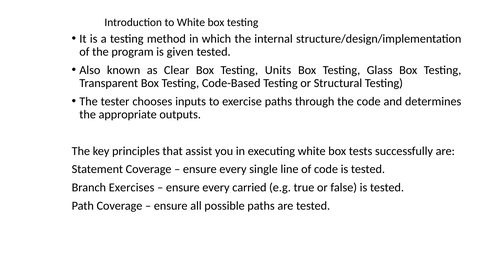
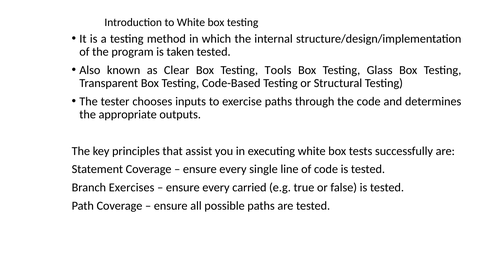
given: given -> taken
Units: Units -> Tools
